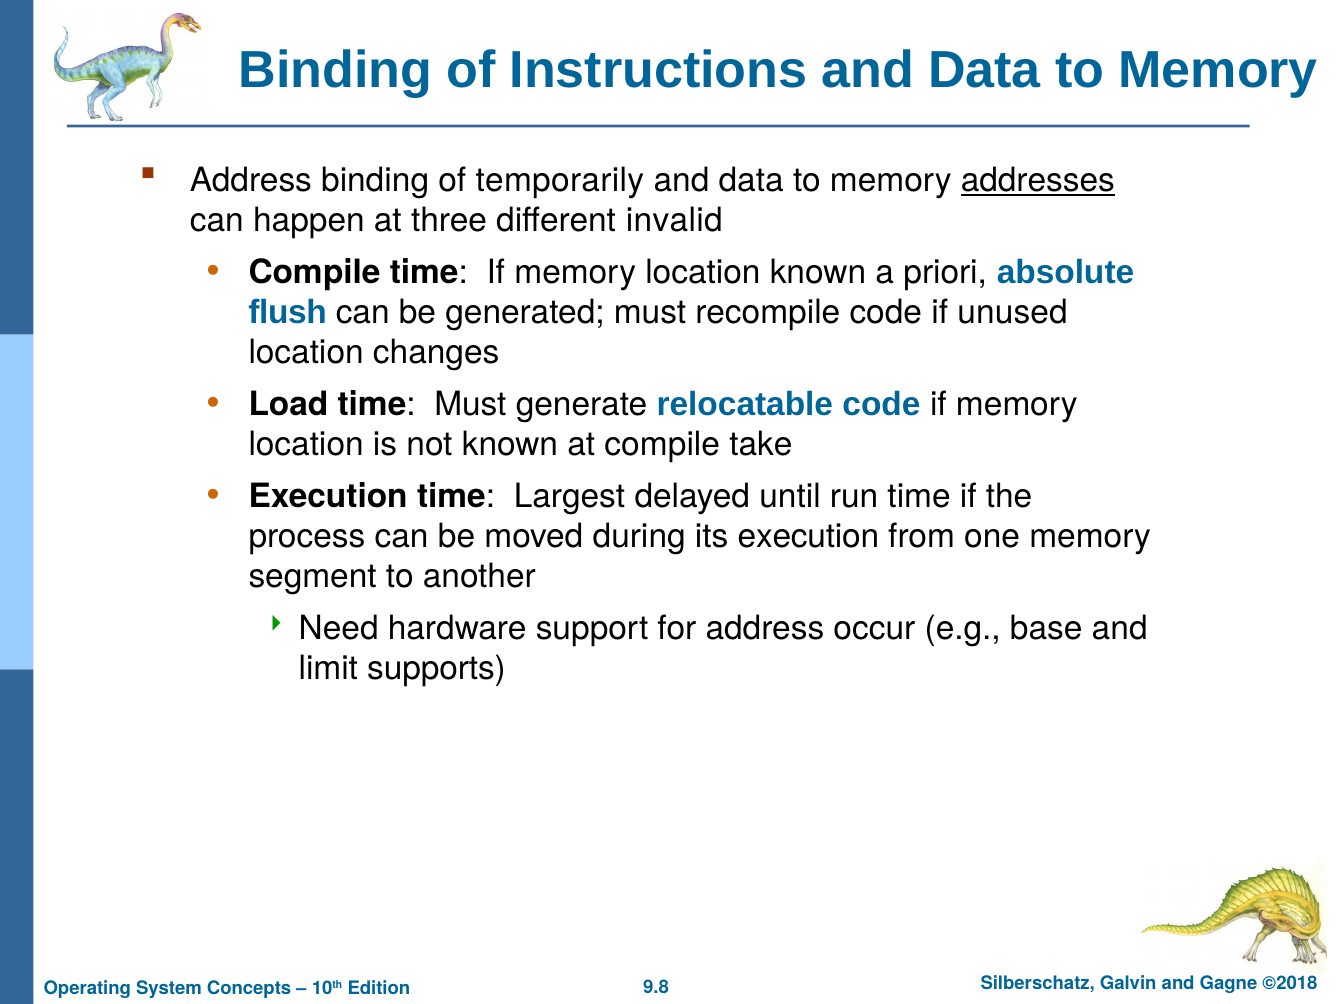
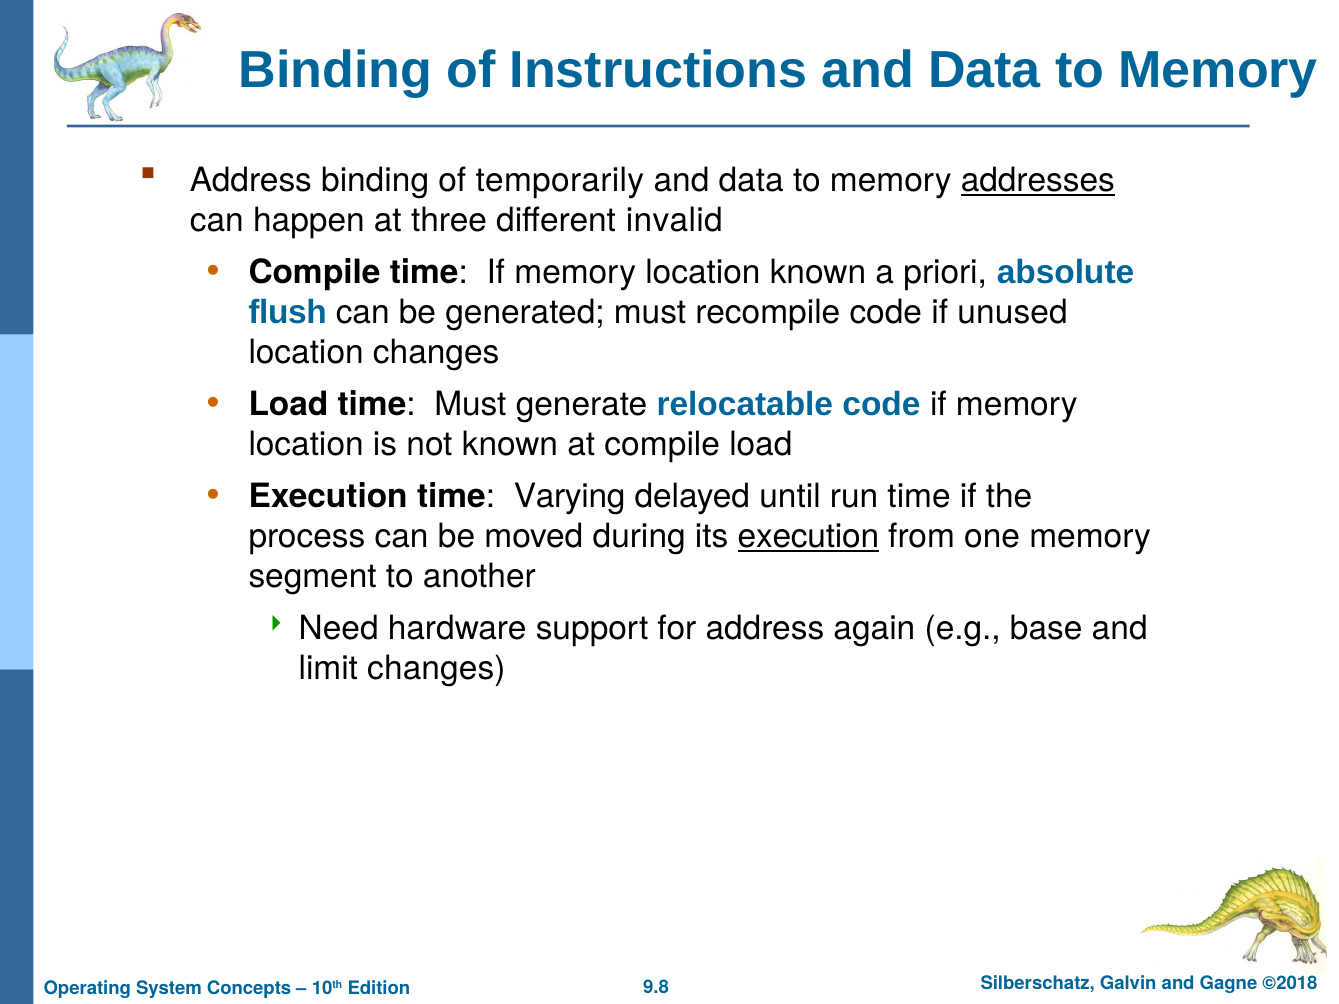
compile take: take -> load
Largest: Largest -> Varying
execution at (808, 537) underline: none -> present
occur: occur -> again
limit supports: supports -> changes
